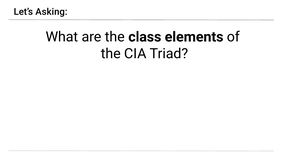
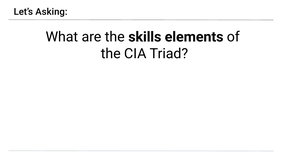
class: class -> skills
